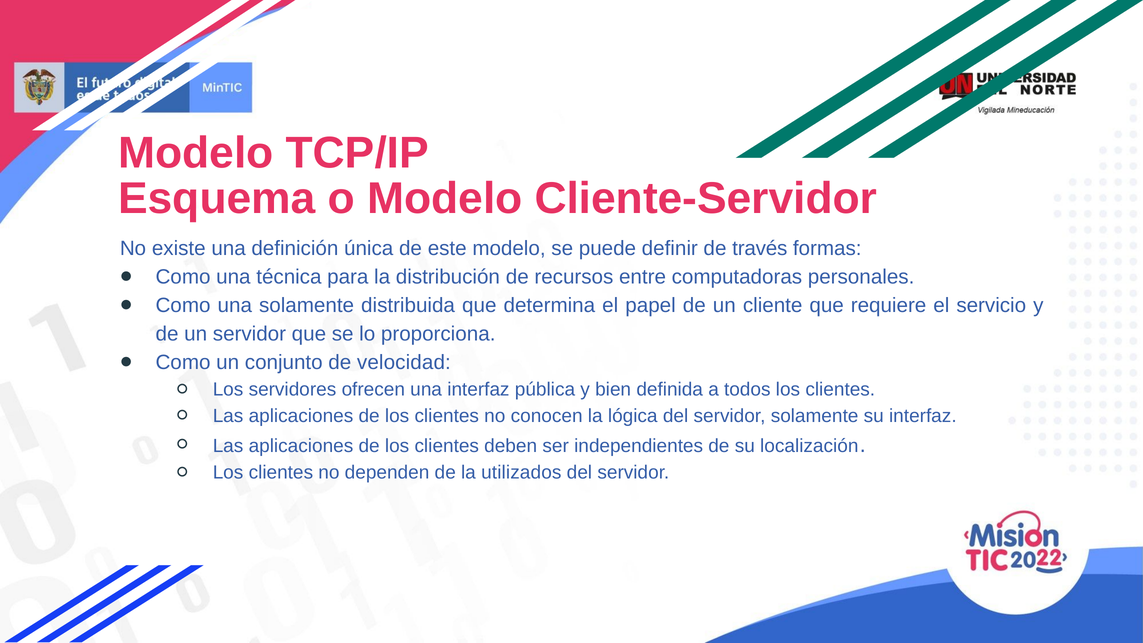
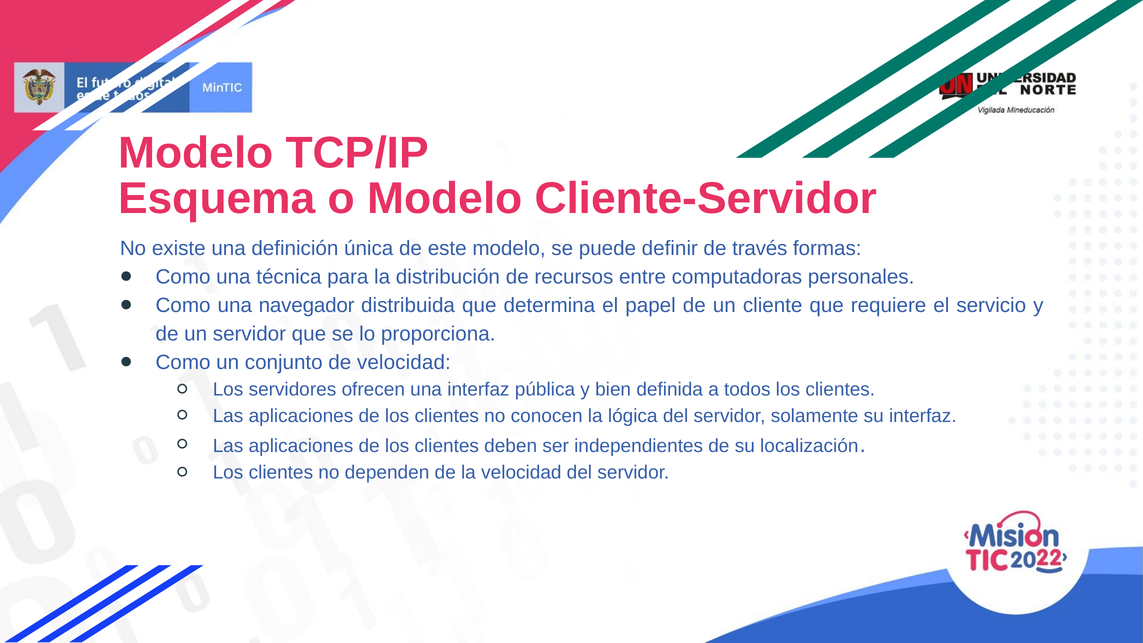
una solamente: solamente -> navegador
la utilizados: utilizados -> velocidad
